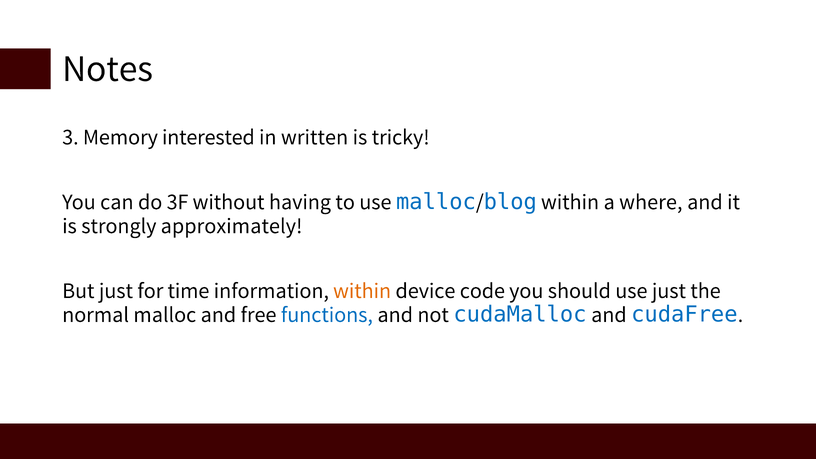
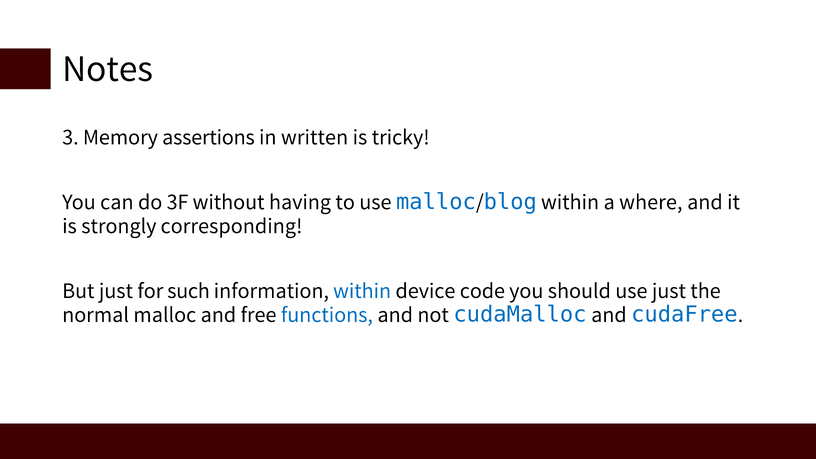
interested: interested -> assertions
approximately: approximately -> corresponding
time: time -> such
within at (362, 291) colour: orange -> blue
